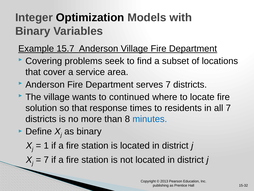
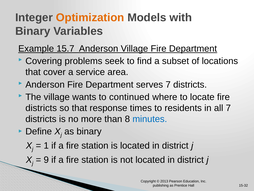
Optimization colour: black -> orange
solution at (41, 108): solution -> districts
7 at (46, 159): 7 -> 9
